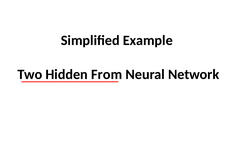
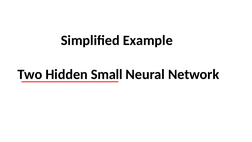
From: From -> Small
